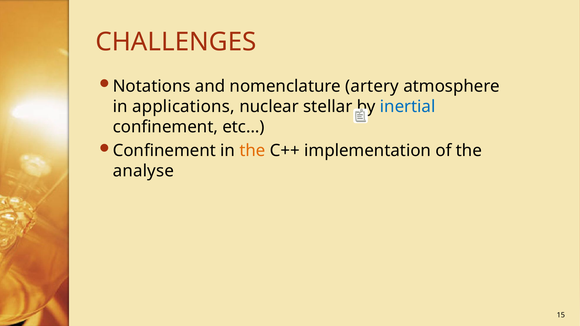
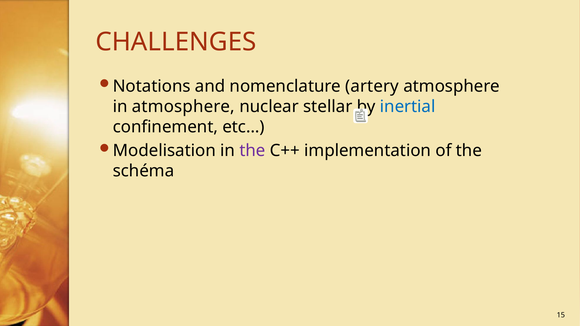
in applications: applications -> atmosphere
Confinement at (164, 151): Confinement -> Modelisation
the at (252, 151) colour: orange -> purple
analyse: analyse -> schéma
